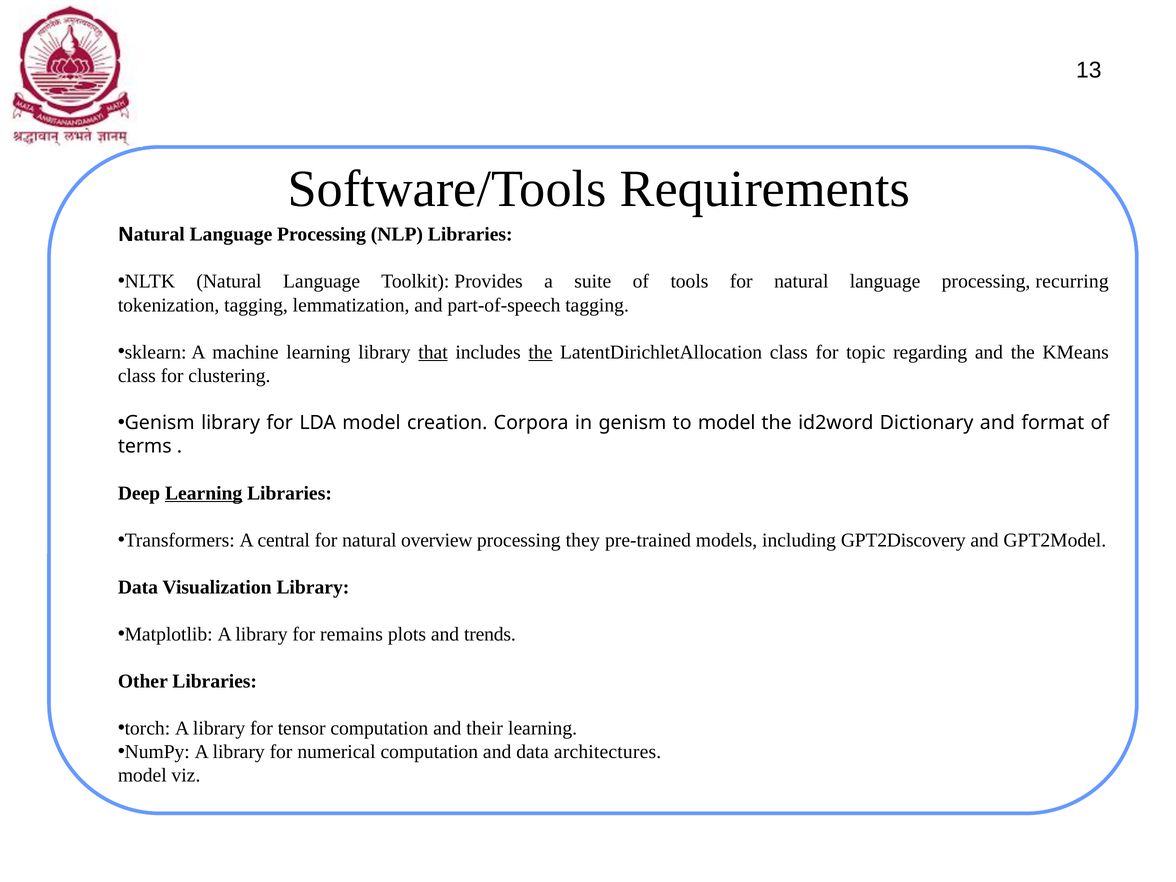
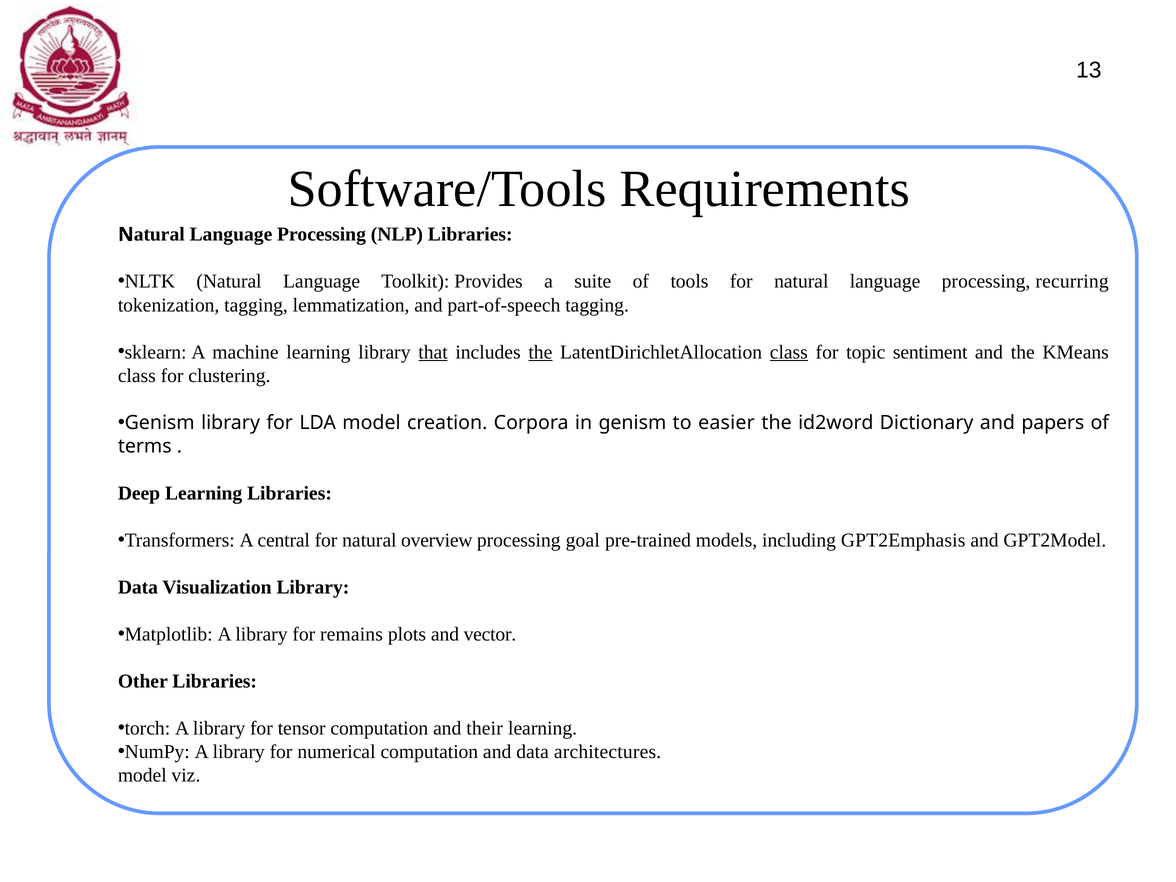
class at (789, 352) underline: none -> present
regarding: regarding -> sentiment
to model: model -> easier
format: format -> papers
Learning at (204, 493) underline: present -> none
they: they -> goal
GPT2Discovery: GPT2Discovery -> GPT2Emphasis
trends: trends -> vector
